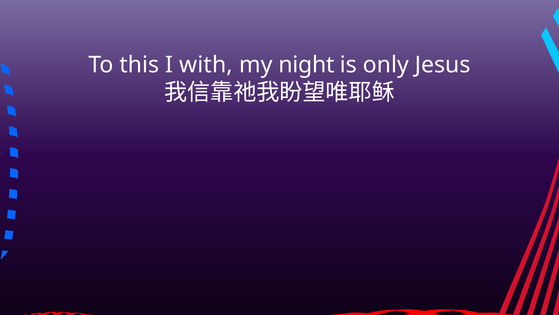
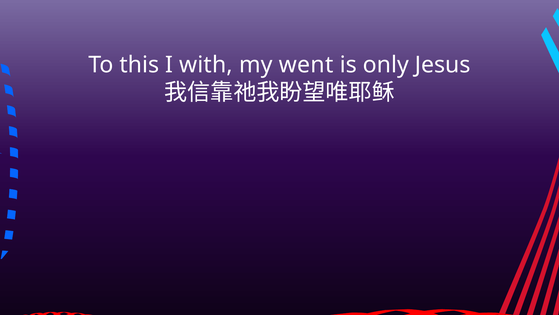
night: night -> went
